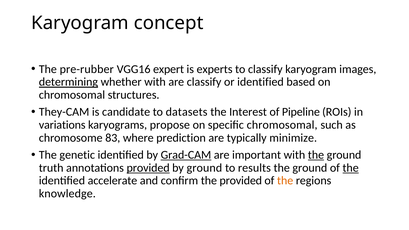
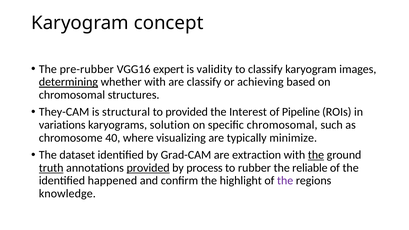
experts: experts -> validity
or identified: identified -> achieving
candidate: candidate -> structural
to datasets: datasets -> provided
propose: propose -> solution
83: 83 -> 40
prediction: prediction -> visualizing
genetic: genetic -> dataset
Grad-CAM underline: present -> none
important: important -> extraction
truth underline: none -> present
by ground: ground -> process
results: results -> rubber
ground at (310, 168): ground -> reliable
the at (351, 168) underline: present -> none
accelerate: accelerate -> happened
the provided: provided -> highlight
the at (285, 181) colour: orange -> purple
